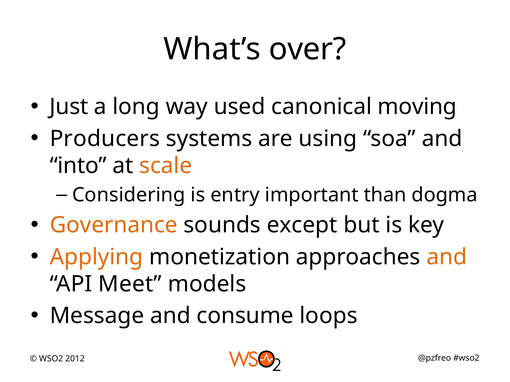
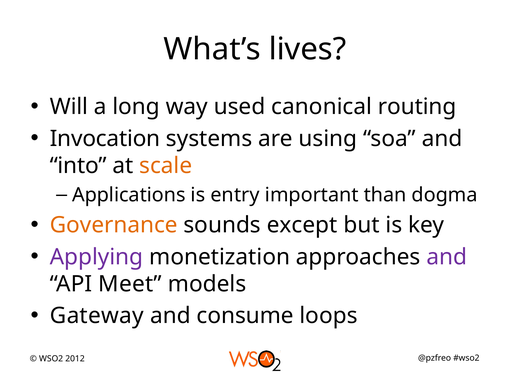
over: over -> lives
Just: Just -> Will
moving: moving -> routing
Producers: Producers -> Invocation
Considering: Considering -> Applications
Applying colour: orange -> purple
and at (447, 257) colour: orange -> purple
Message: Message -> Gateway
